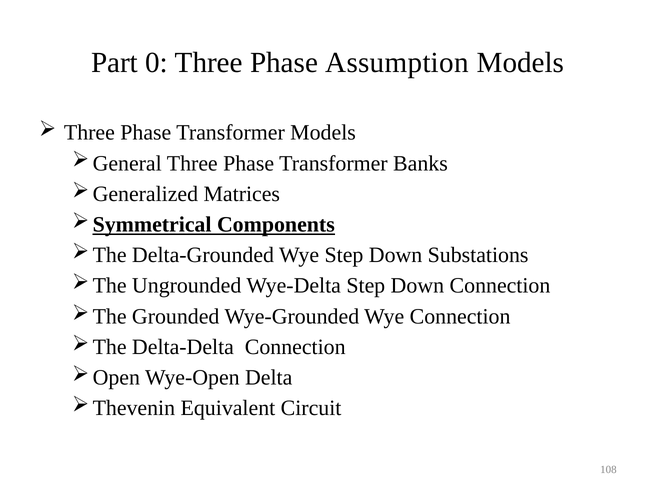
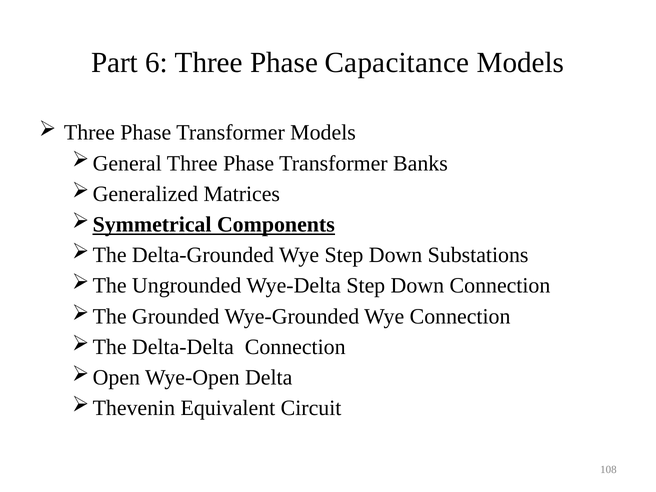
0: 0 -> 6
Assumption: Assumption -> Capacitance
